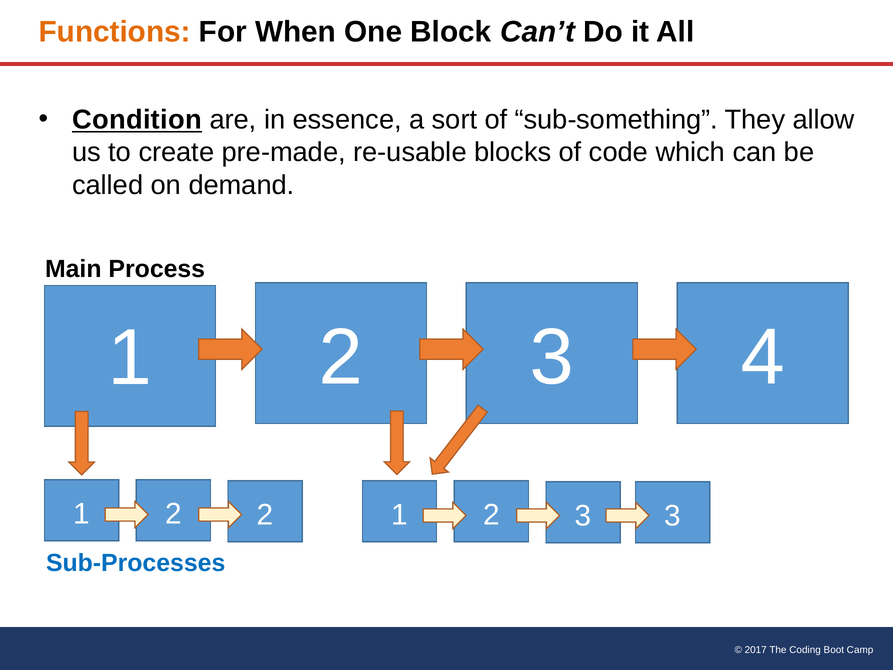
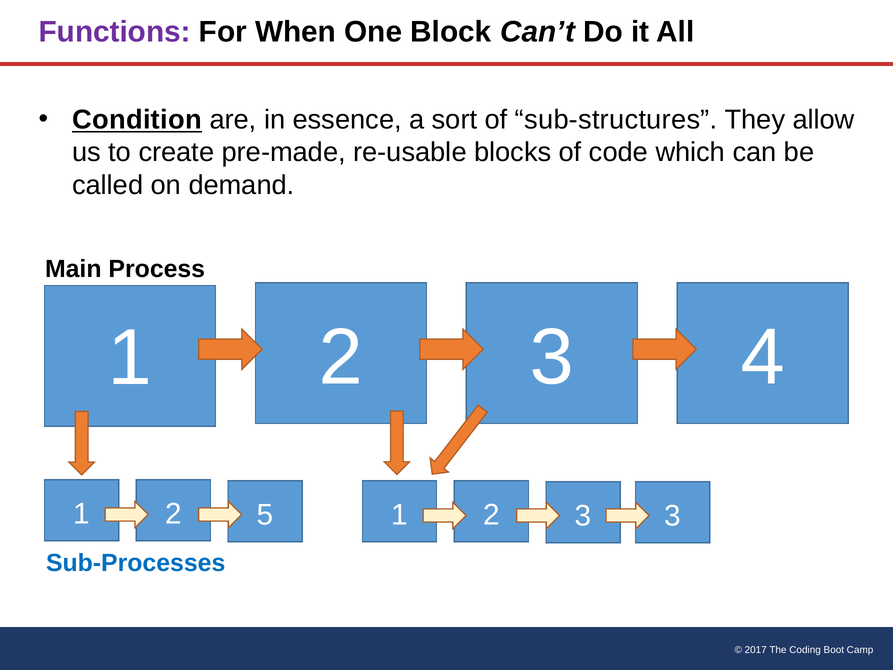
Functions colour: orange -> purple
sub-something: sub-something -> sub-structures
2 2: 2 -> 5
